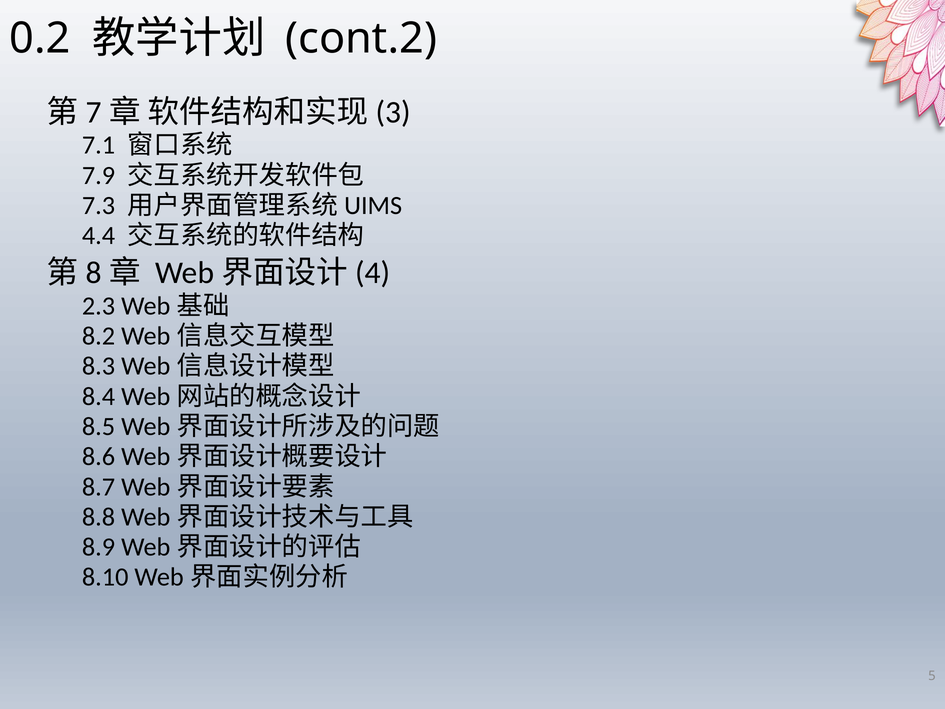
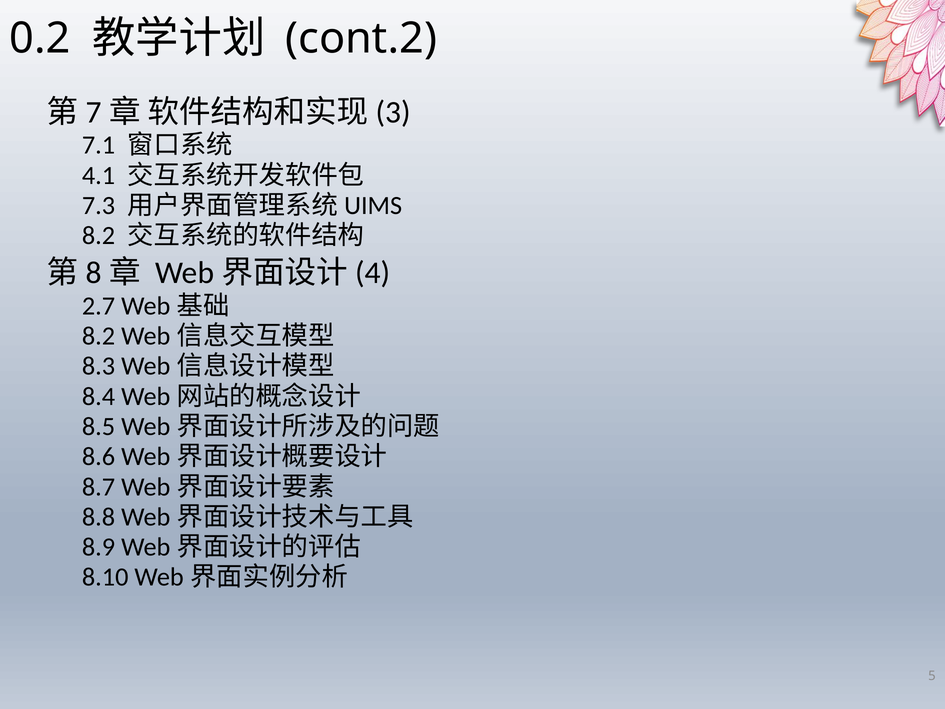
7.9: 7.9 -> 4.1
4.4 at (99, 236): 4.4 -> 8.2
2.3: 2.3 -> 2.7
